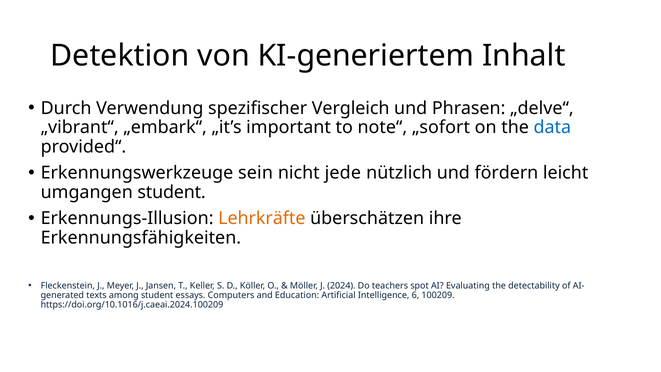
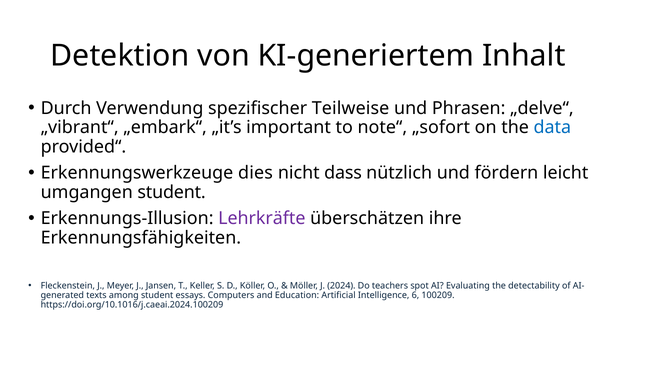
Vergleich: Vergleich -> Teilweise
sein: sein -> dies
jede: jede -> dass
Lehrkräfte colour: orange -> purple
